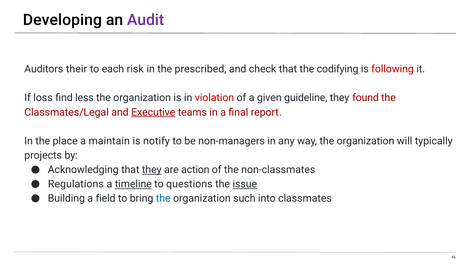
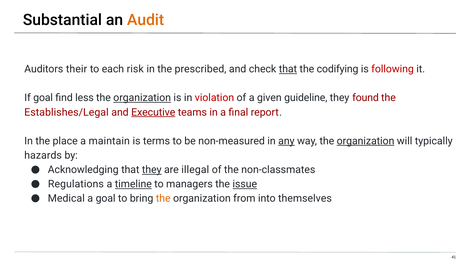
Developing: Developing -> Substantial
Audit colour: purple -> orange
that at (288, 69) underline: none -> present
If loss: loss -> goal
organization at (142, 98) underline: none -> present
Classmates/Legal: Classmates/Legal -> Establishes/Legal
notify: notify -> terms
non-managers: non-managers -> non-measured
any underline: none -> present
organization at (366, 141) underline: none -> present
projects: projects -> hazards
action: action -> illegal
questions: questions -> managers
Building: Building -> Medical
a field: field -> goal
the at (163, 199) colour: blue -> orange
such: such -> from
classmates: classmates -> themselves
